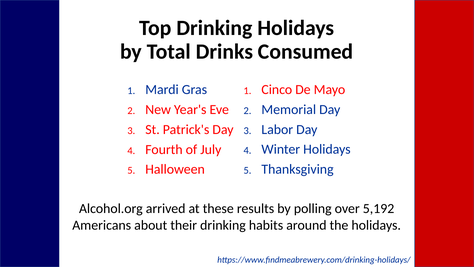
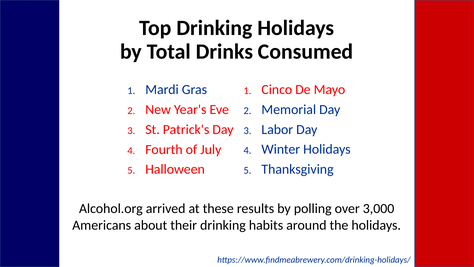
5,192: 5,192 -> 3,000
